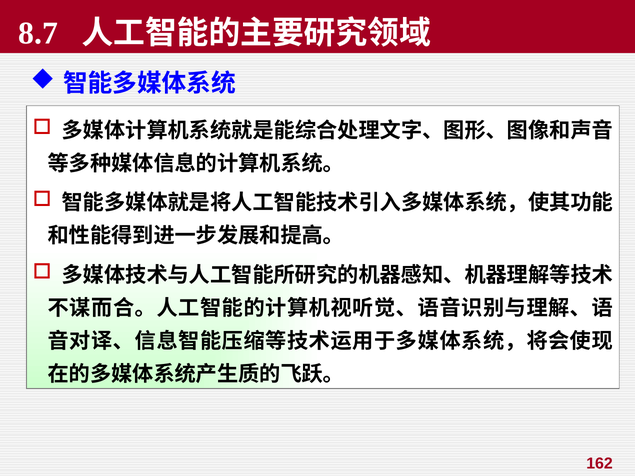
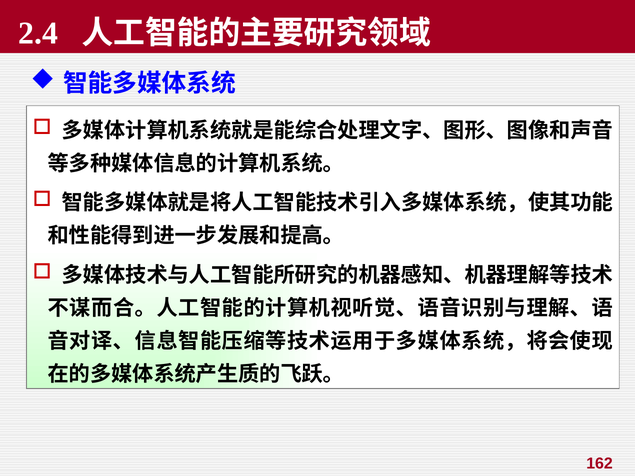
8.7: 8.7 -> 2.4
